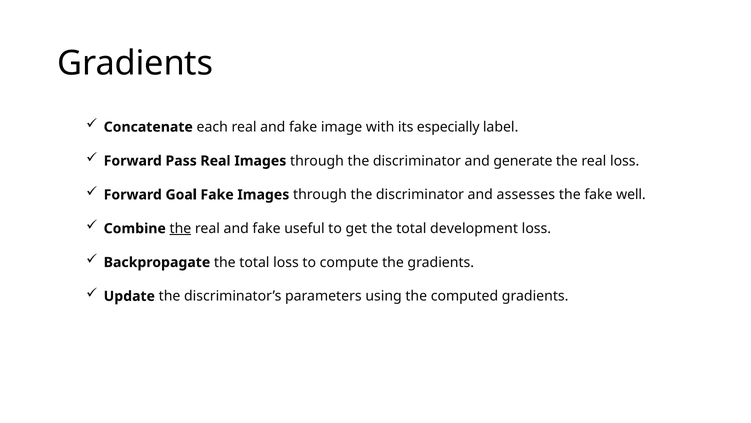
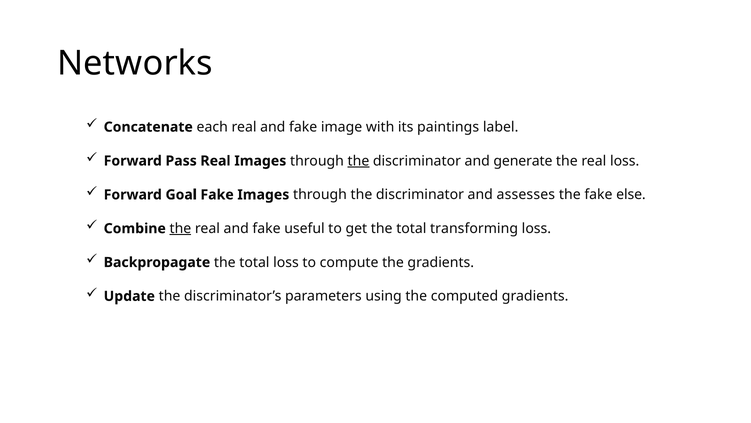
Gradients at (135, 63): Gradients -> Networks
especially: especially -> paintings
the at (358, 161) underline: none -> present
well: well -> else
development: development -> transforming
